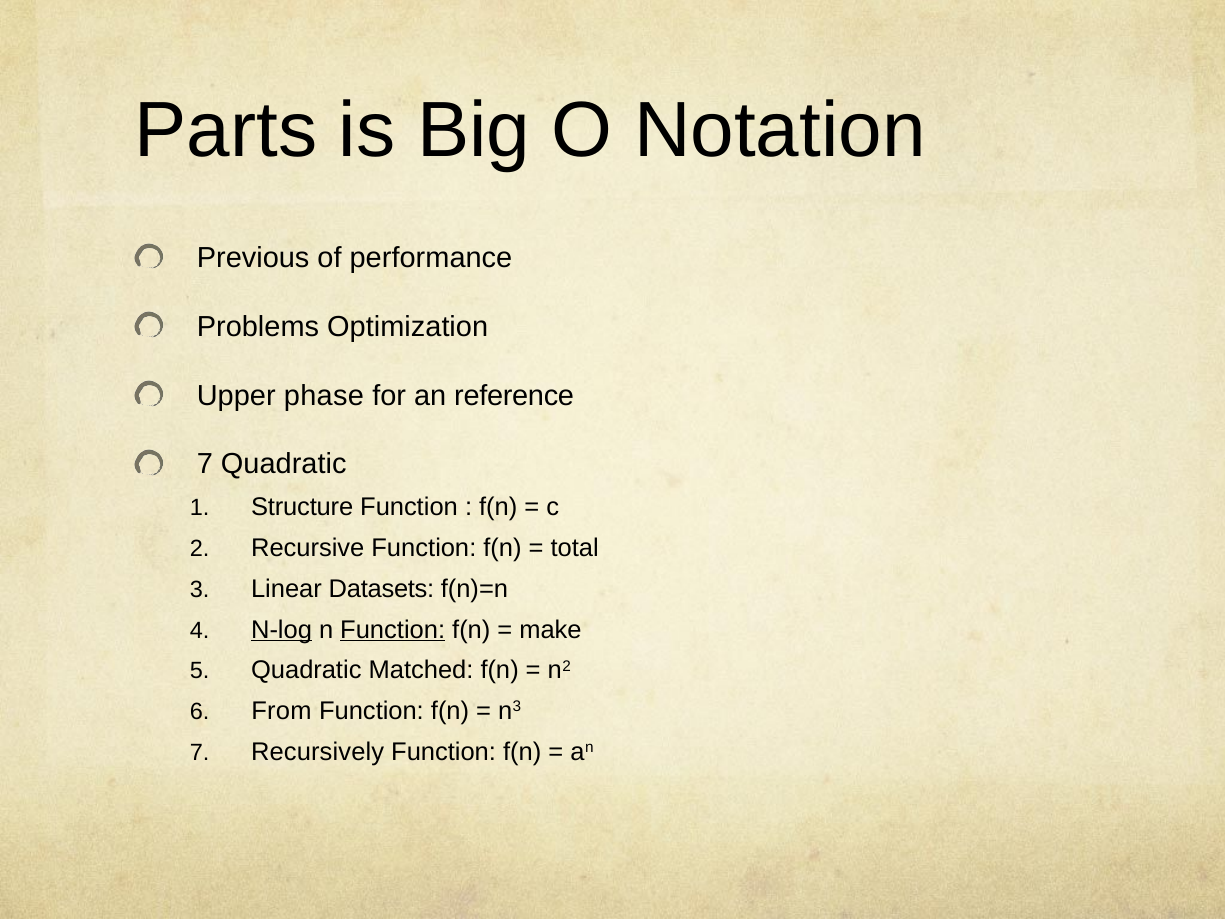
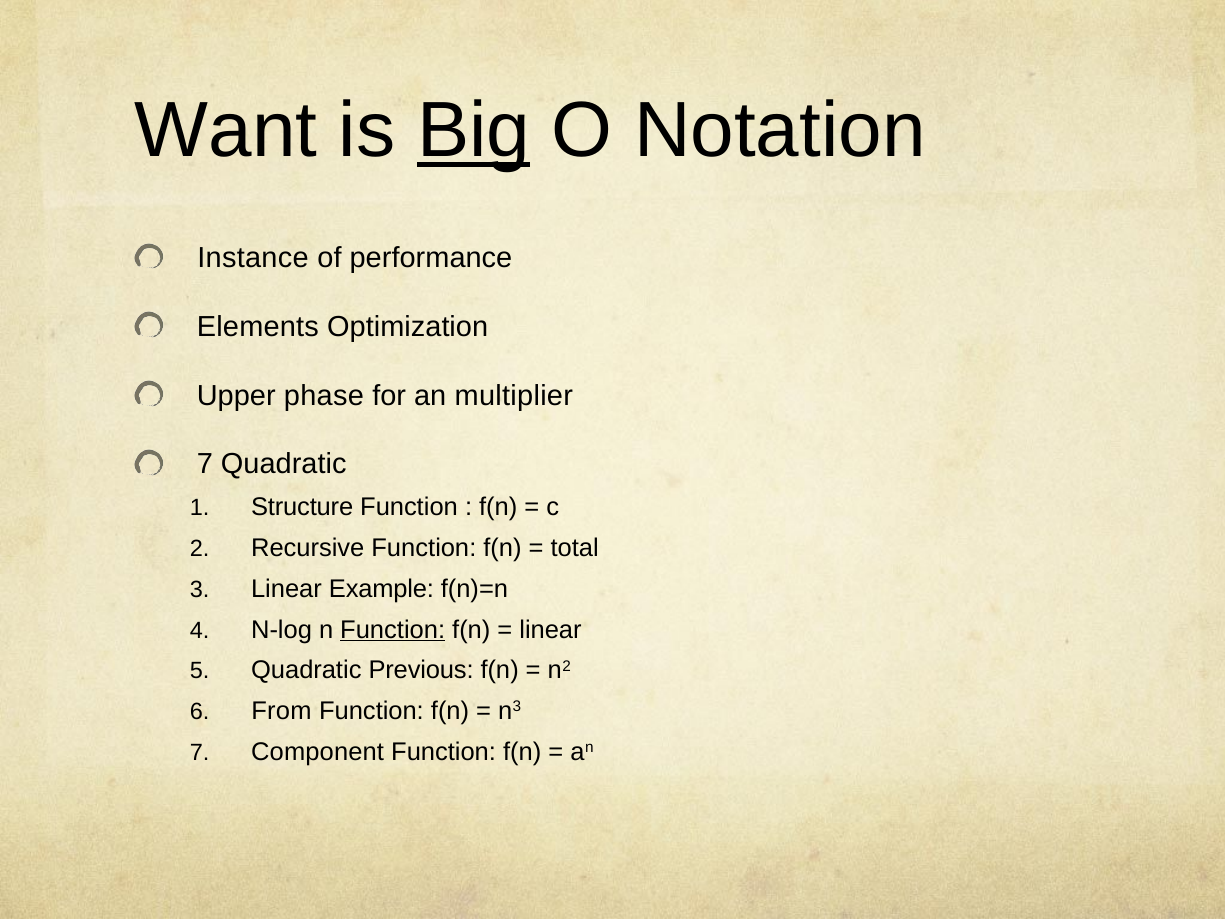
Parts: Parts -> Want
Big underline: none -> present
Previous: Previous -> Instance
Problems: Problems -> Elements
reference: reference -> multiplier
Datasets: Datasets -> Example
N-log underline: present -> none
make at (551, 629): make -> linear
Matched: Matched -> Previous
Recursively: Recursively -> Component
